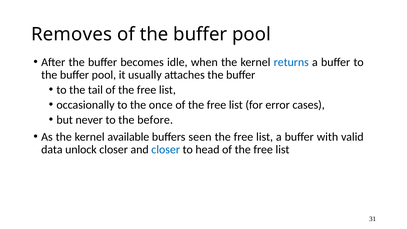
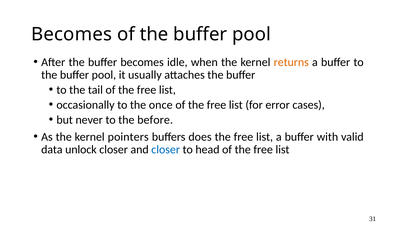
Removes at (72, 34): Removes -> Becomes
returns colour: blue -> orange
available: available -> pointers
seen: seen -> does
